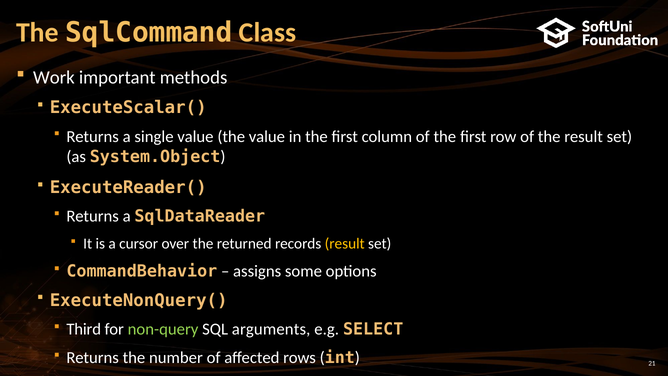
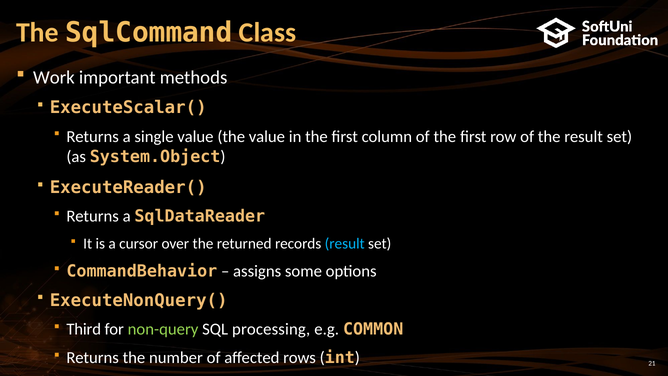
result at (345, 244) colour: yellow -> light blue
arguments: arguments -> processing
SELECT: SELECT -> COMMON
